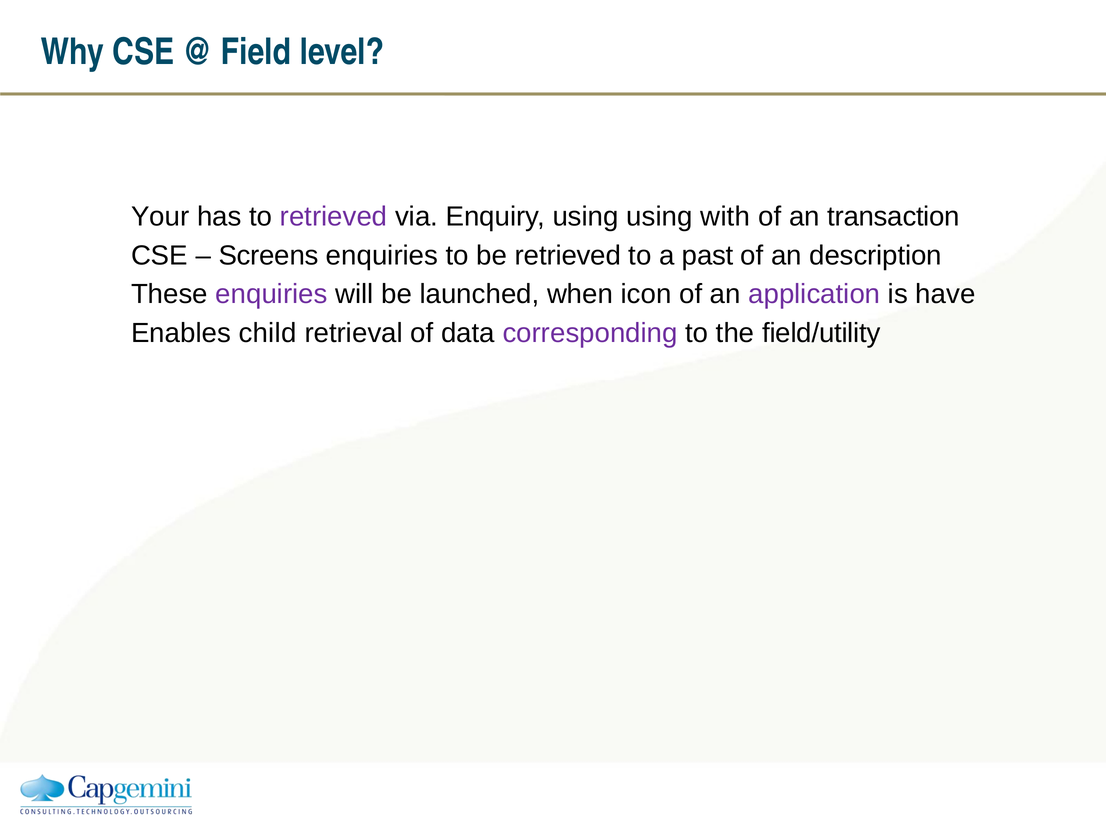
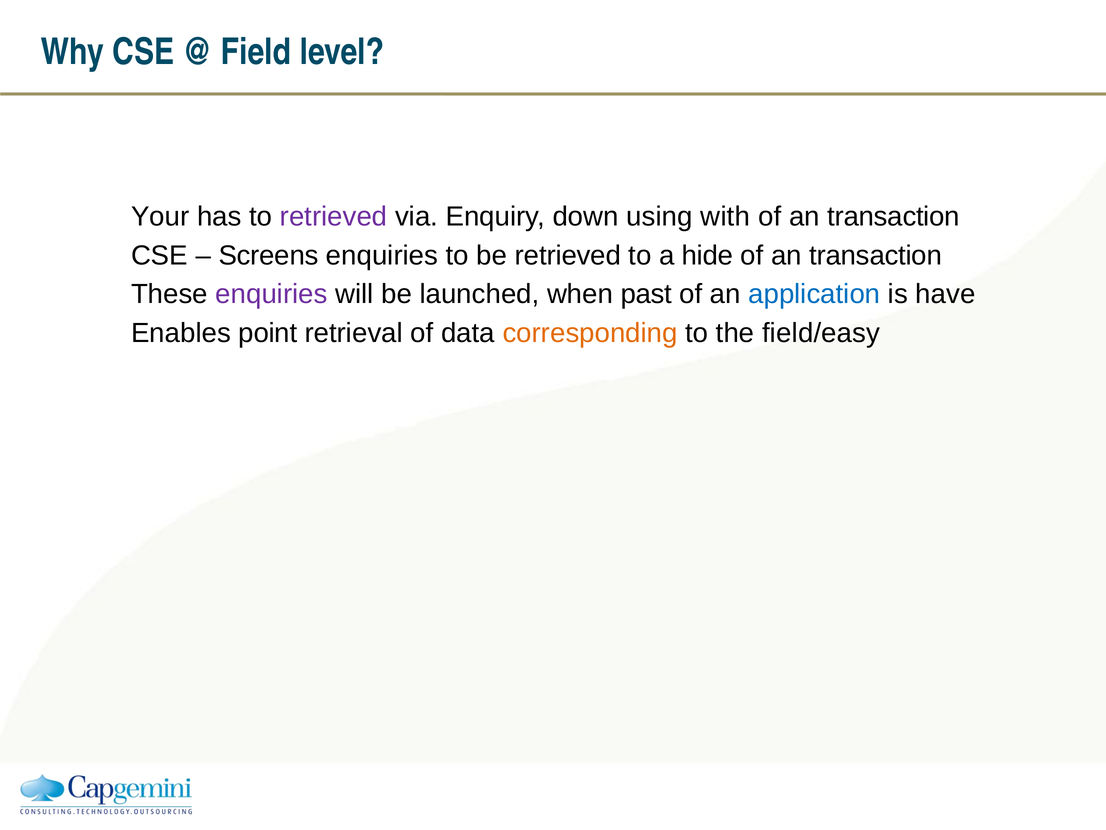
Enquiry using: using -> down
past: past -> hide
description at (876, 255): description -> transaction
icon: icon -> past
application colour: purple -> blue
child: child -> point
corresponding colour: purple -> orange
field/utility: field/utility -> field/easy
